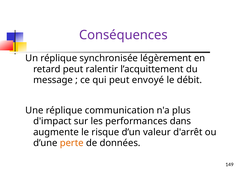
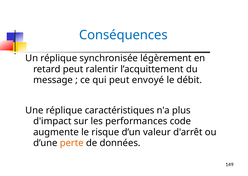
Conséquences colour: purple -> blue
communication: communication -> caractéristiques
dans: dans -> code
